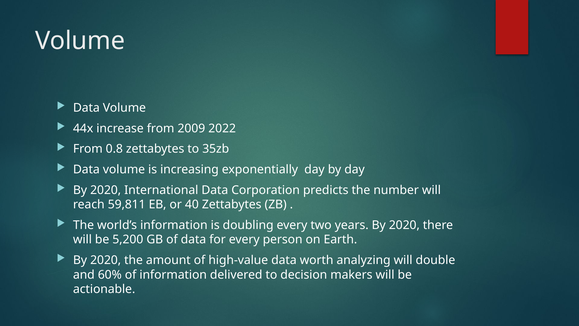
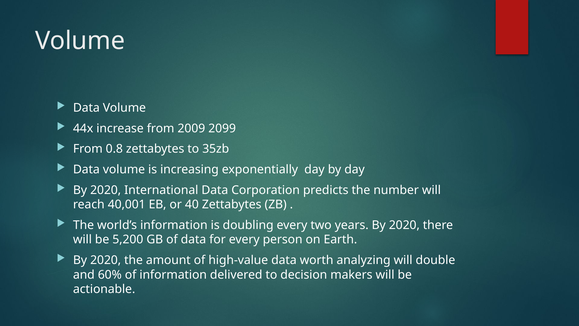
2022: 2022 -> 2099
59,811: 59,811 -> 40,001
